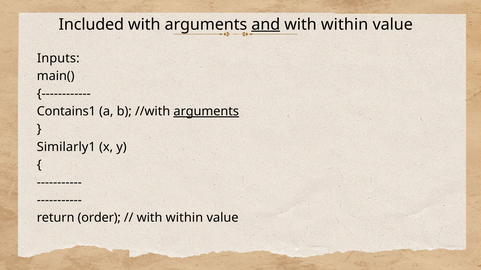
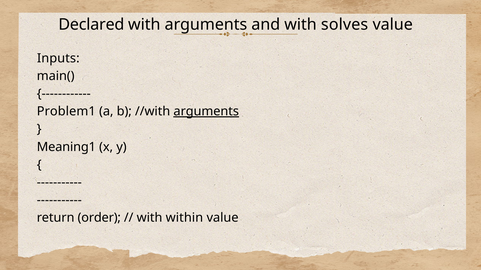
Included: Included -> Declared
and underline: present -> none
within at (345, 24): within -> solves
Contains1: Contains1 -> Problem1
Similarly1: Similarly1 -> Meaning1
